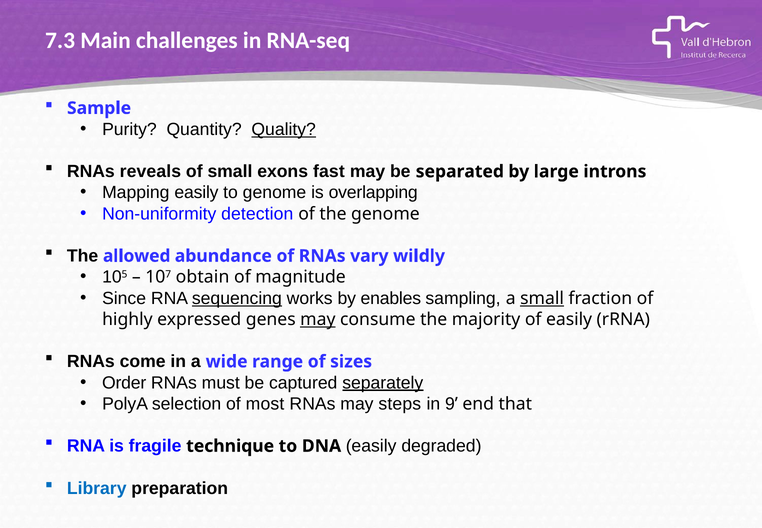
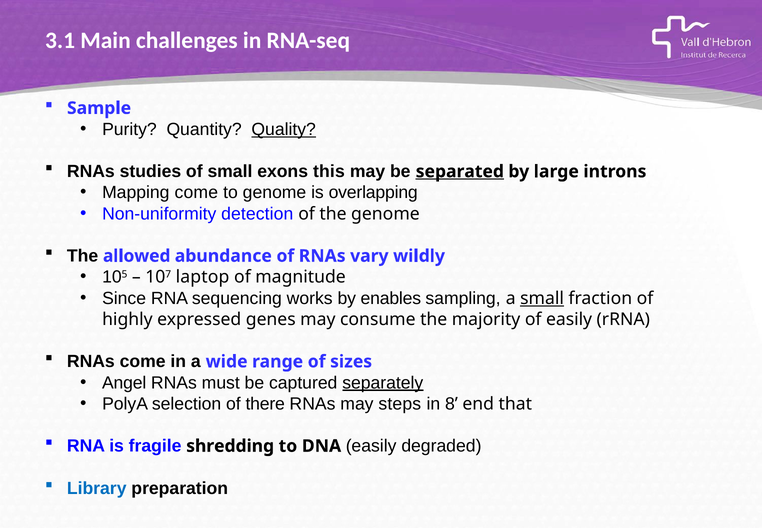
7.3: 7.3 -> 3.1
reveals: reveals -> studies
fast: fast -> this
separated underline: none -> present
Mapping easily: easily -> come
obtain: obtain -> laptop
sequencing underline: present -> none
may at (318, 319) underline: present -> none
Order: Order -> Angel
most: most -> there
9: 9 -> 8
technique: technique -> shredding
